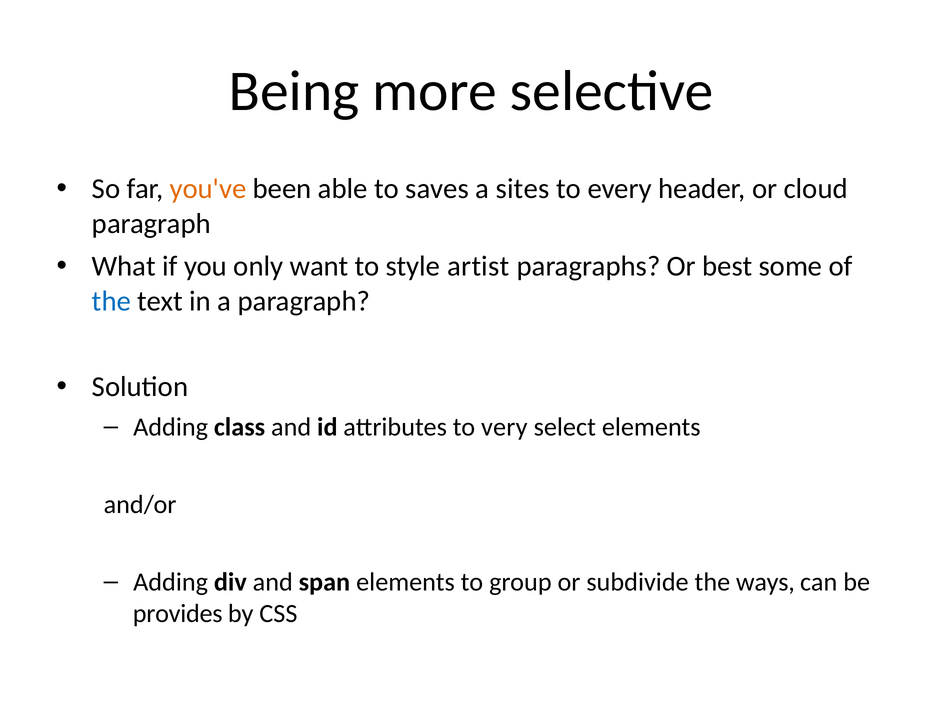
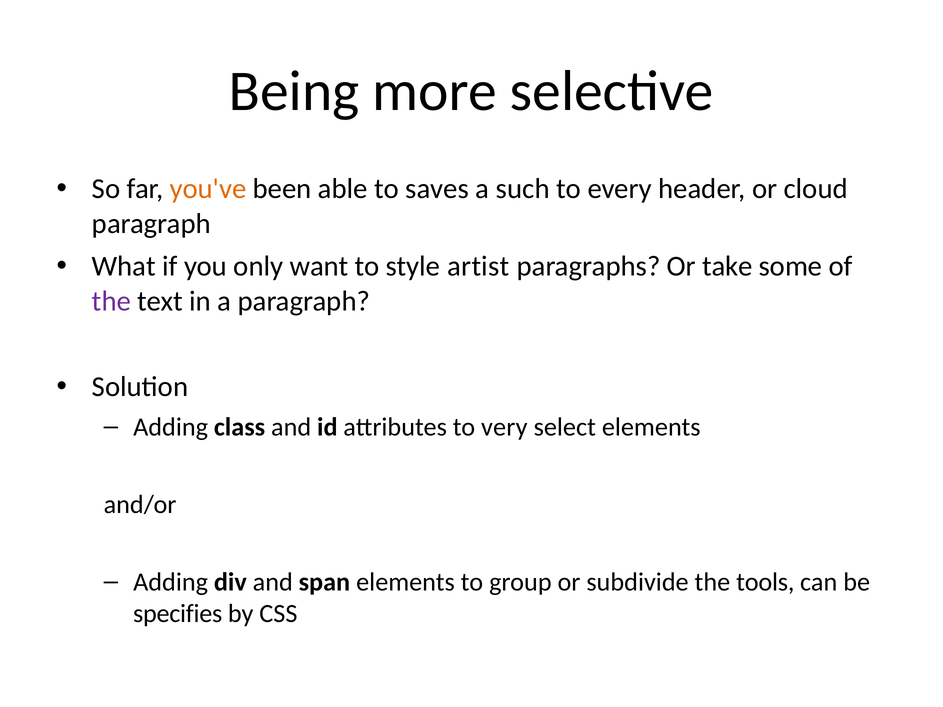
sites: sites -> such
best: best -> take
the at (111, 301) colour: blue -> purple
ways: ways -> tools
provides: provides -> specifies
